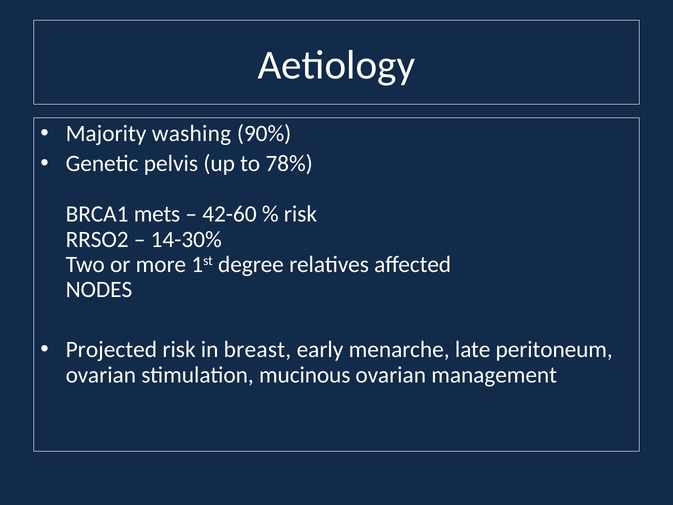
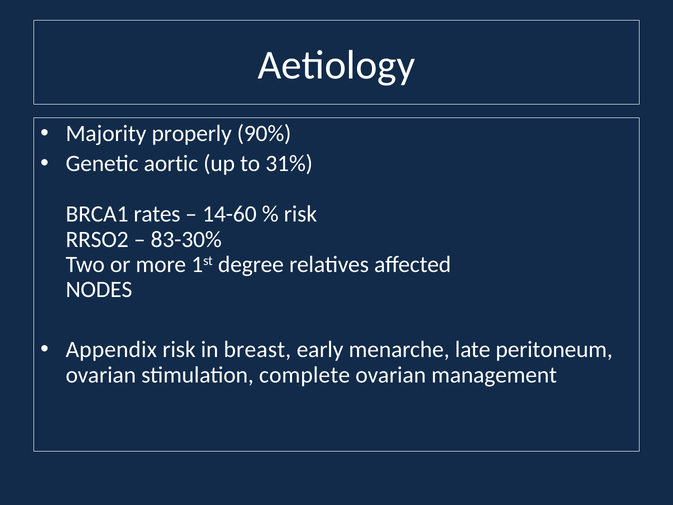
washing: washing -> properly
pelvis: pelvis -> aortic
78%: 78% -> 31%
mets: mets -> rates
42-60: 42-60 -> 14-60
14-30%: 14-30% -> 83-30%
Projected: Projected -> Appendix
mucinous: mucinous -> complete
